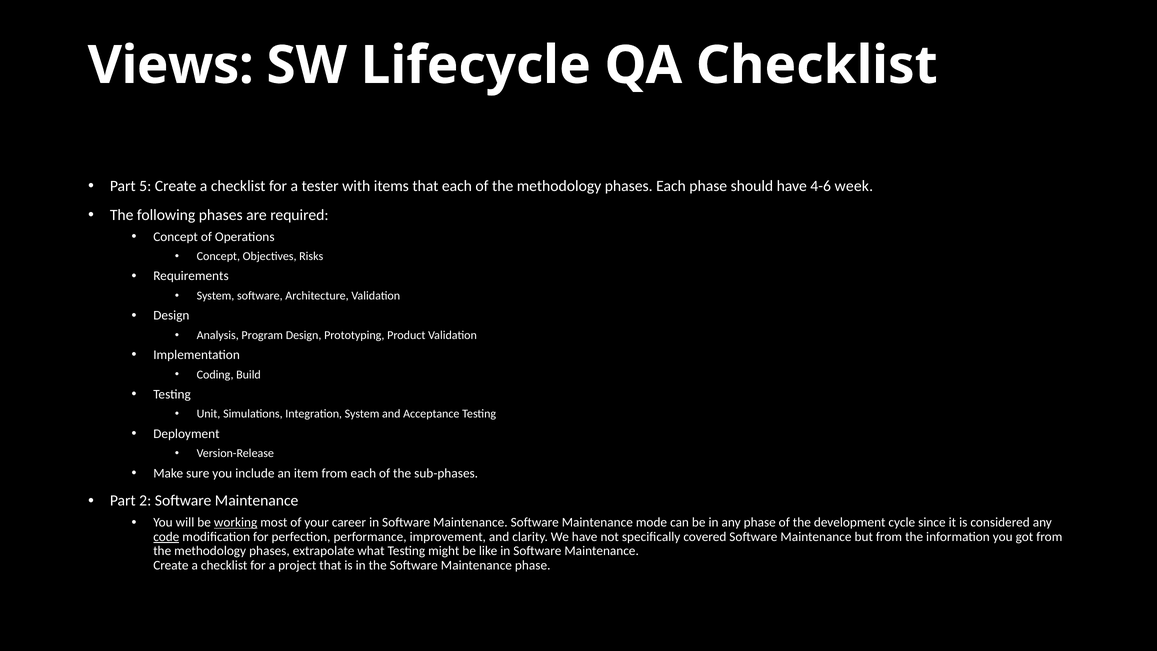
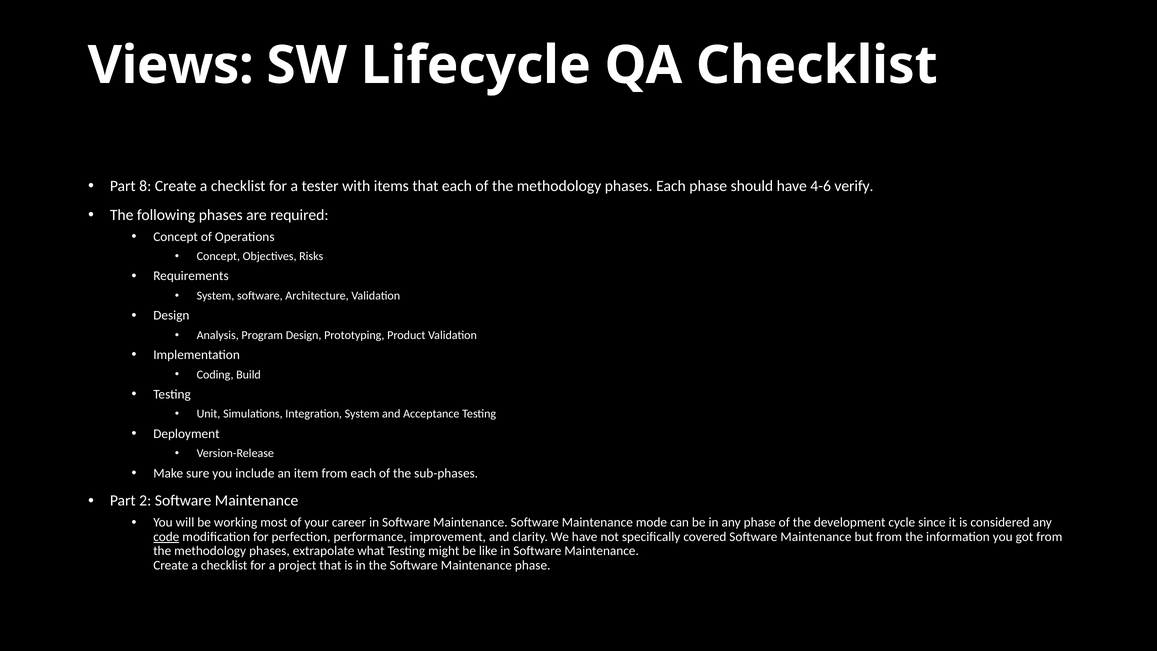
5: 5 -> 8
week: week -> verify
working underline: present -> none
